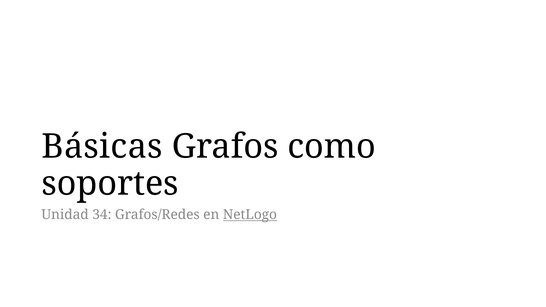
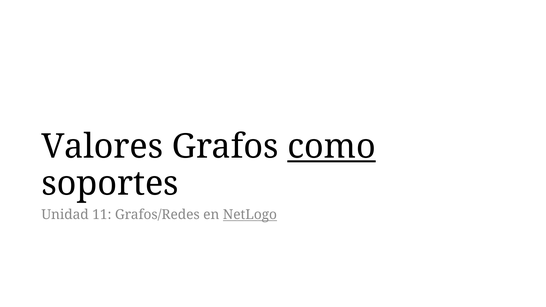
Básicas: Básicas -> Valores
como underline: none -> present
34: 34 -> 11
